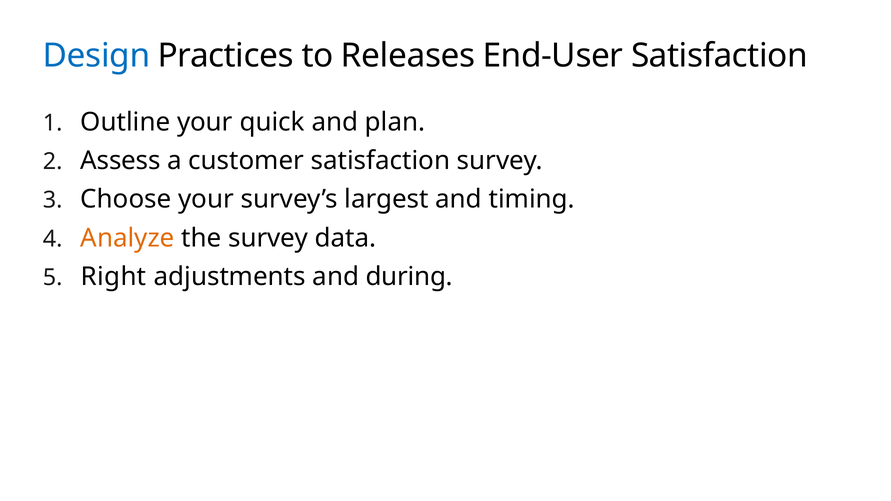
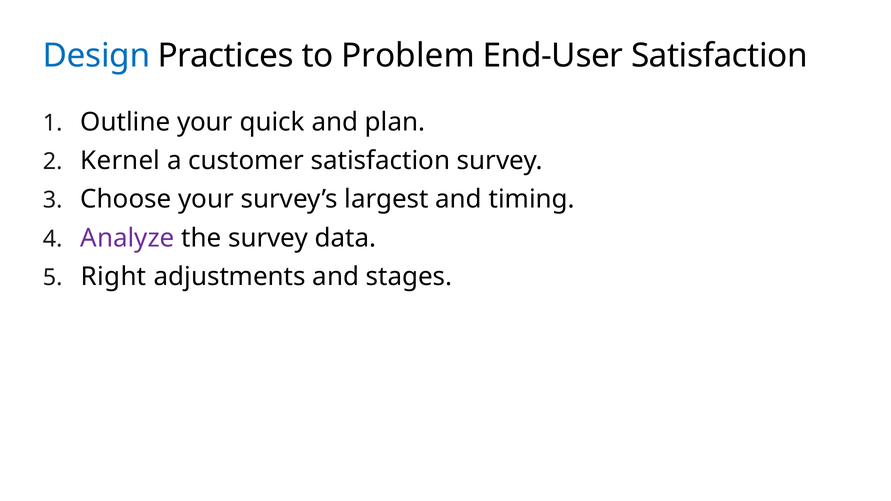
Releases: Releases -> Problem
Assess: Assess -> Kernel
Analyze colour: orange -> purple
during: during -> stages
